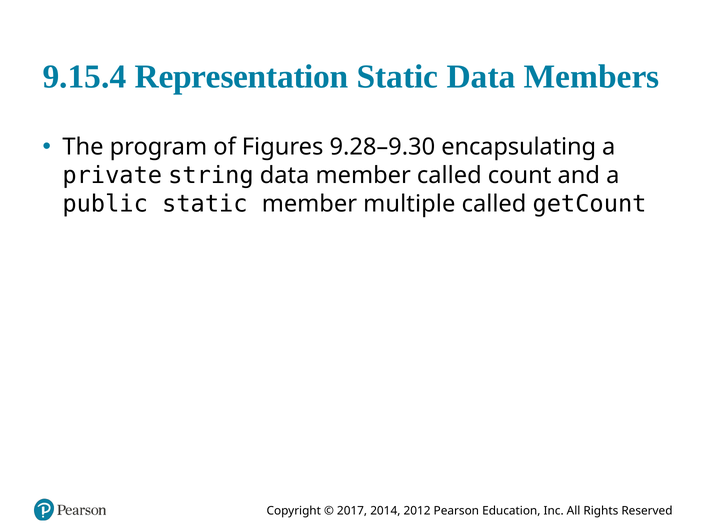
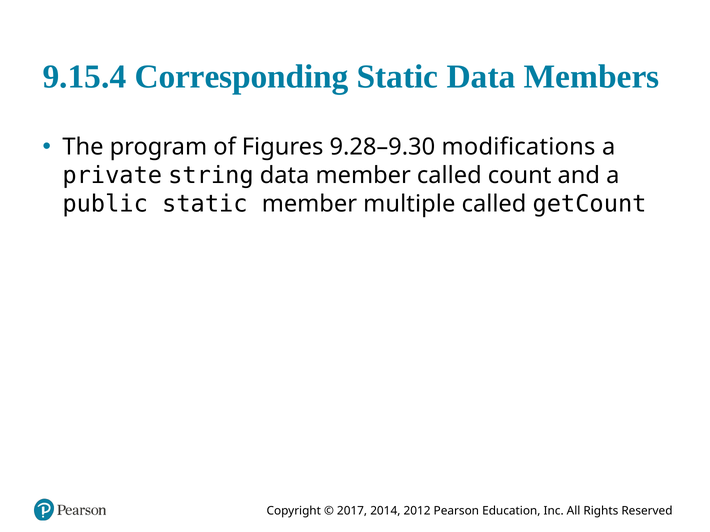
Representation: Representation -> Corresponding
encapsulating: encapsulating -> modifications
